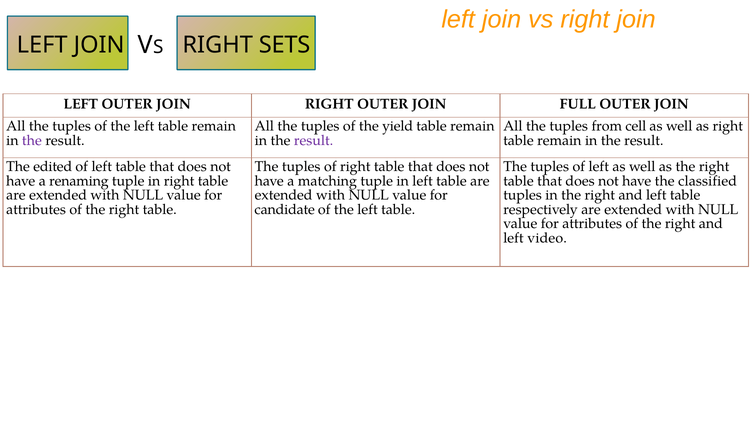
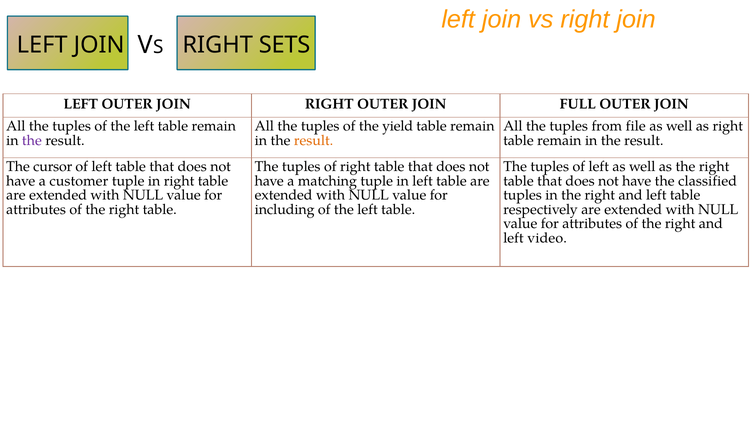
cell: cell -> file
result at (314, 141) colour: purple -> orange
edited: edited -> cursor
renaming: renaming -> customer
candidate: candidate -> including
